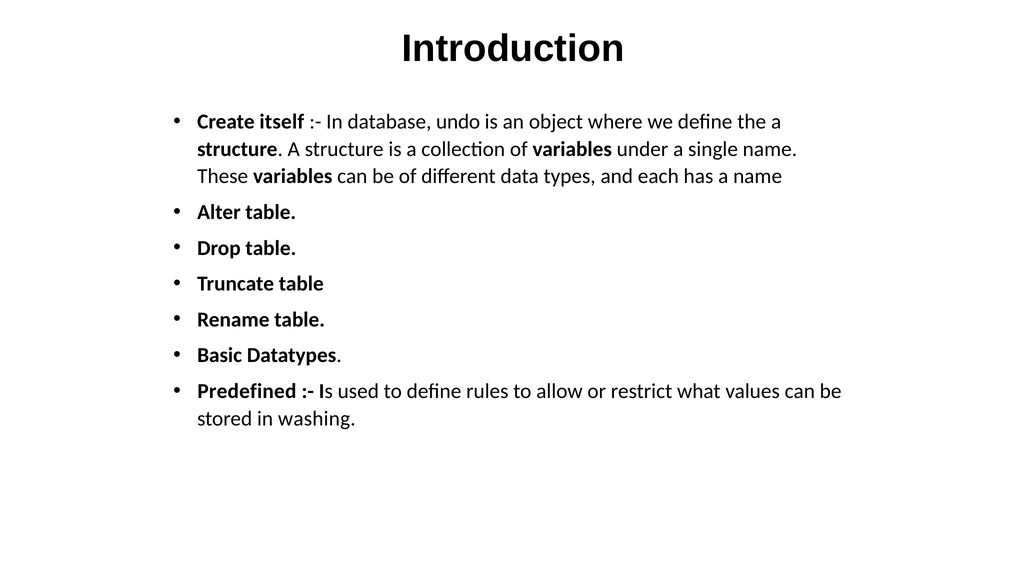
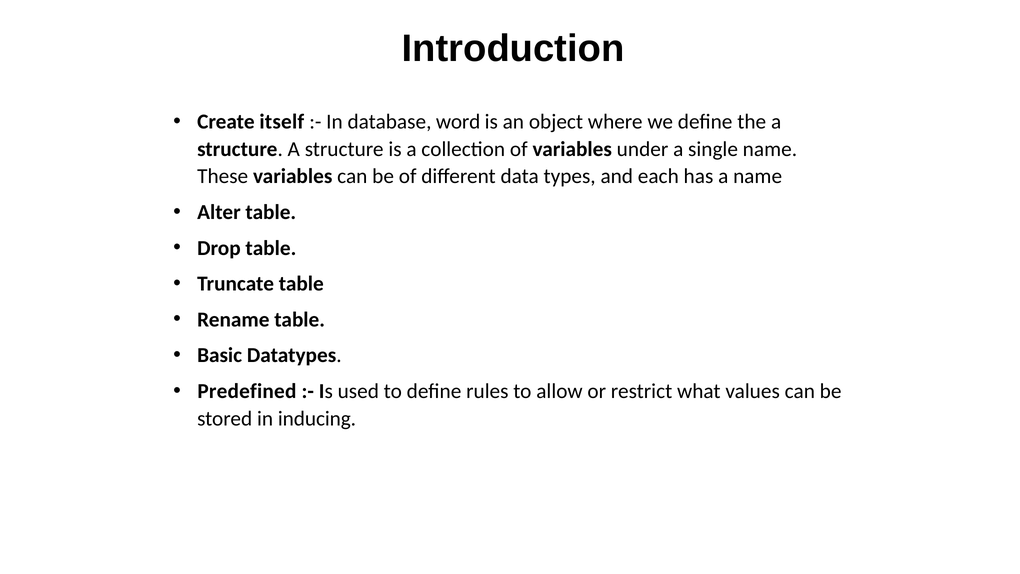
undo: undo -> word
washing: washing -> inducing
